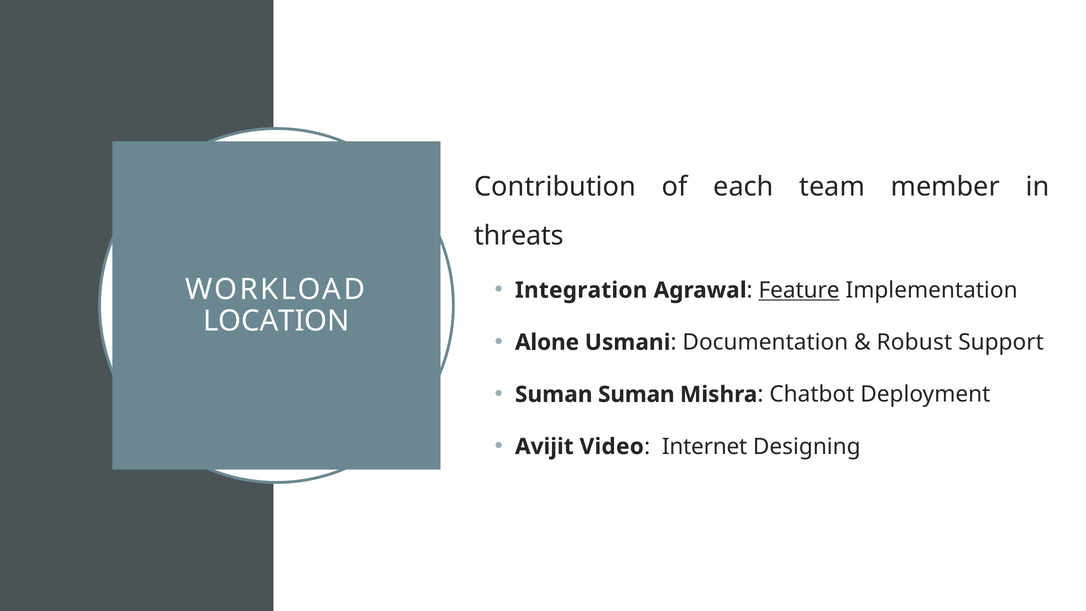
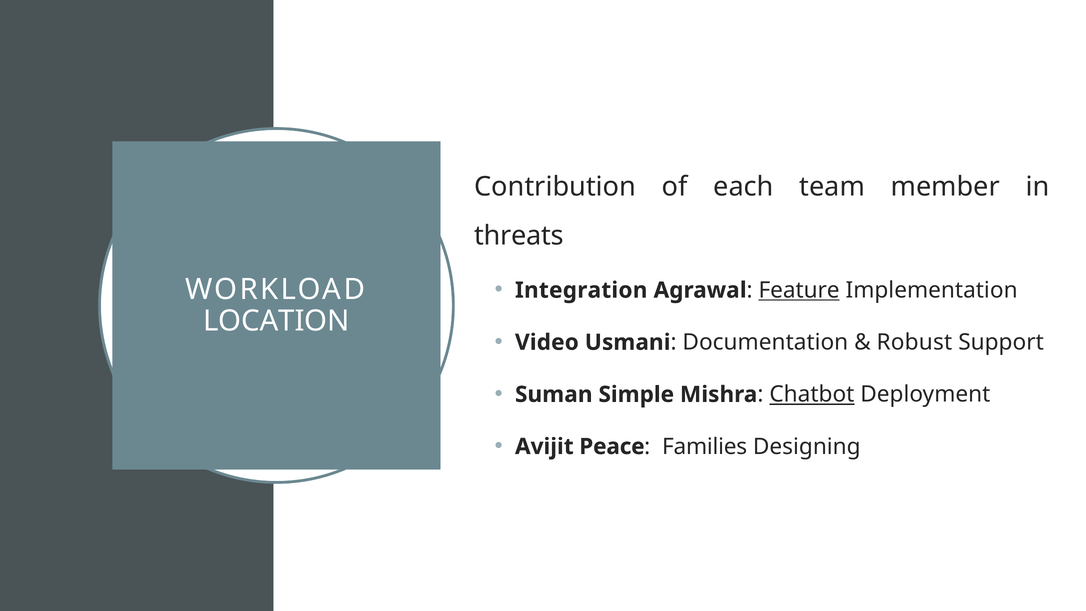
Alone: Alone -> Video
Suman Suman: Suman -> Simple
Chatbot underline: none -> present
Video: Video -> Peace
Internet: Internet -> Families
